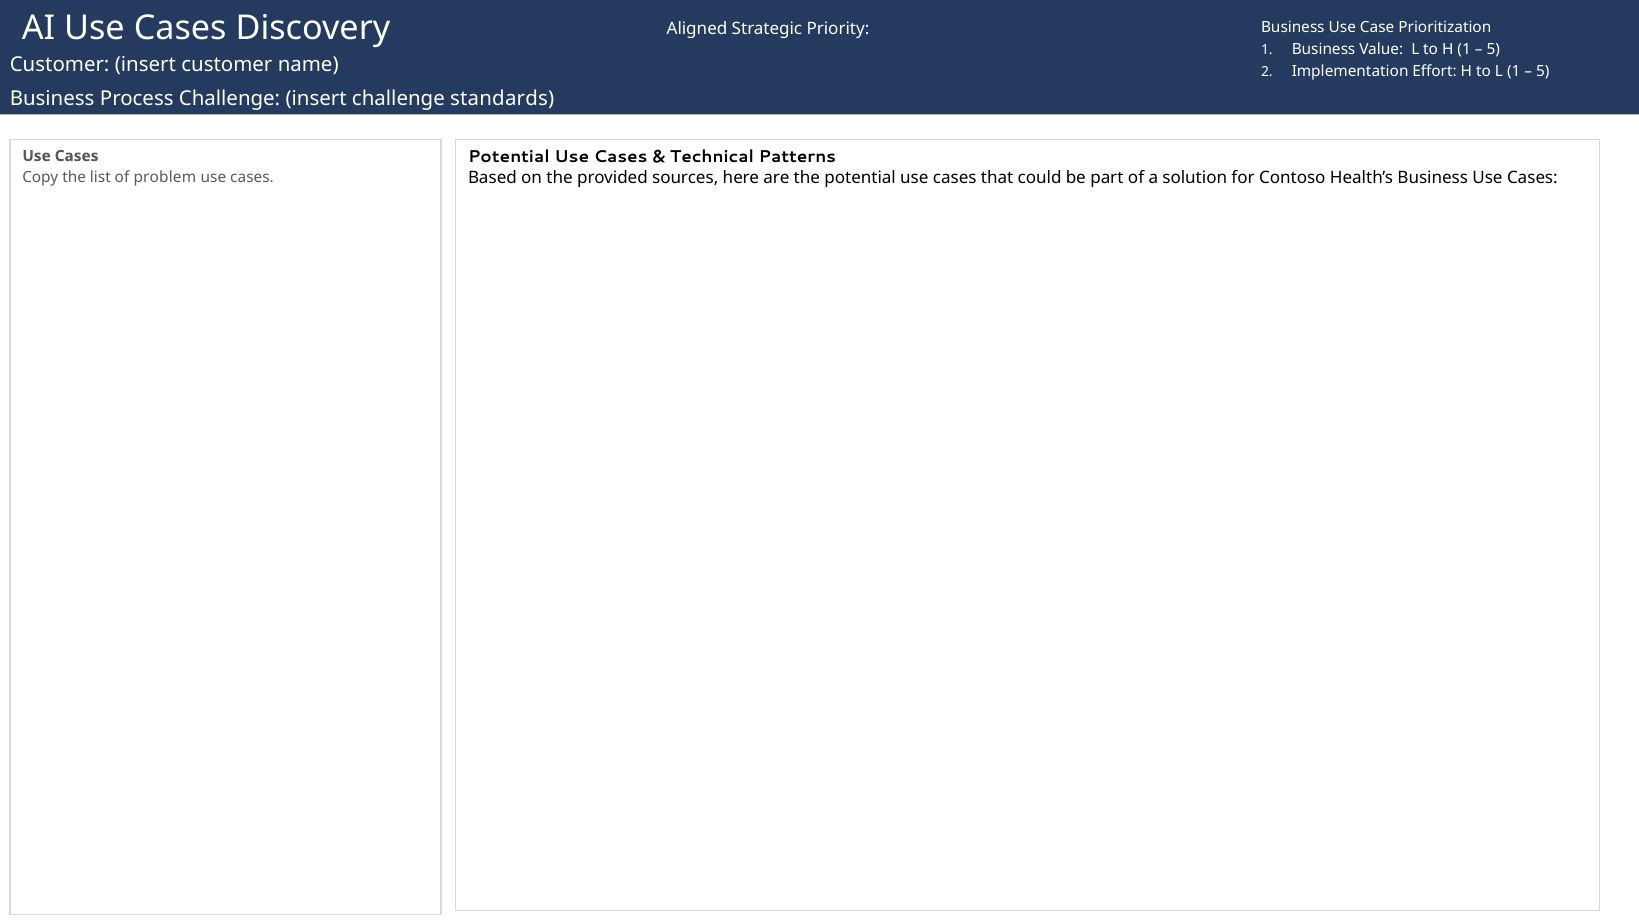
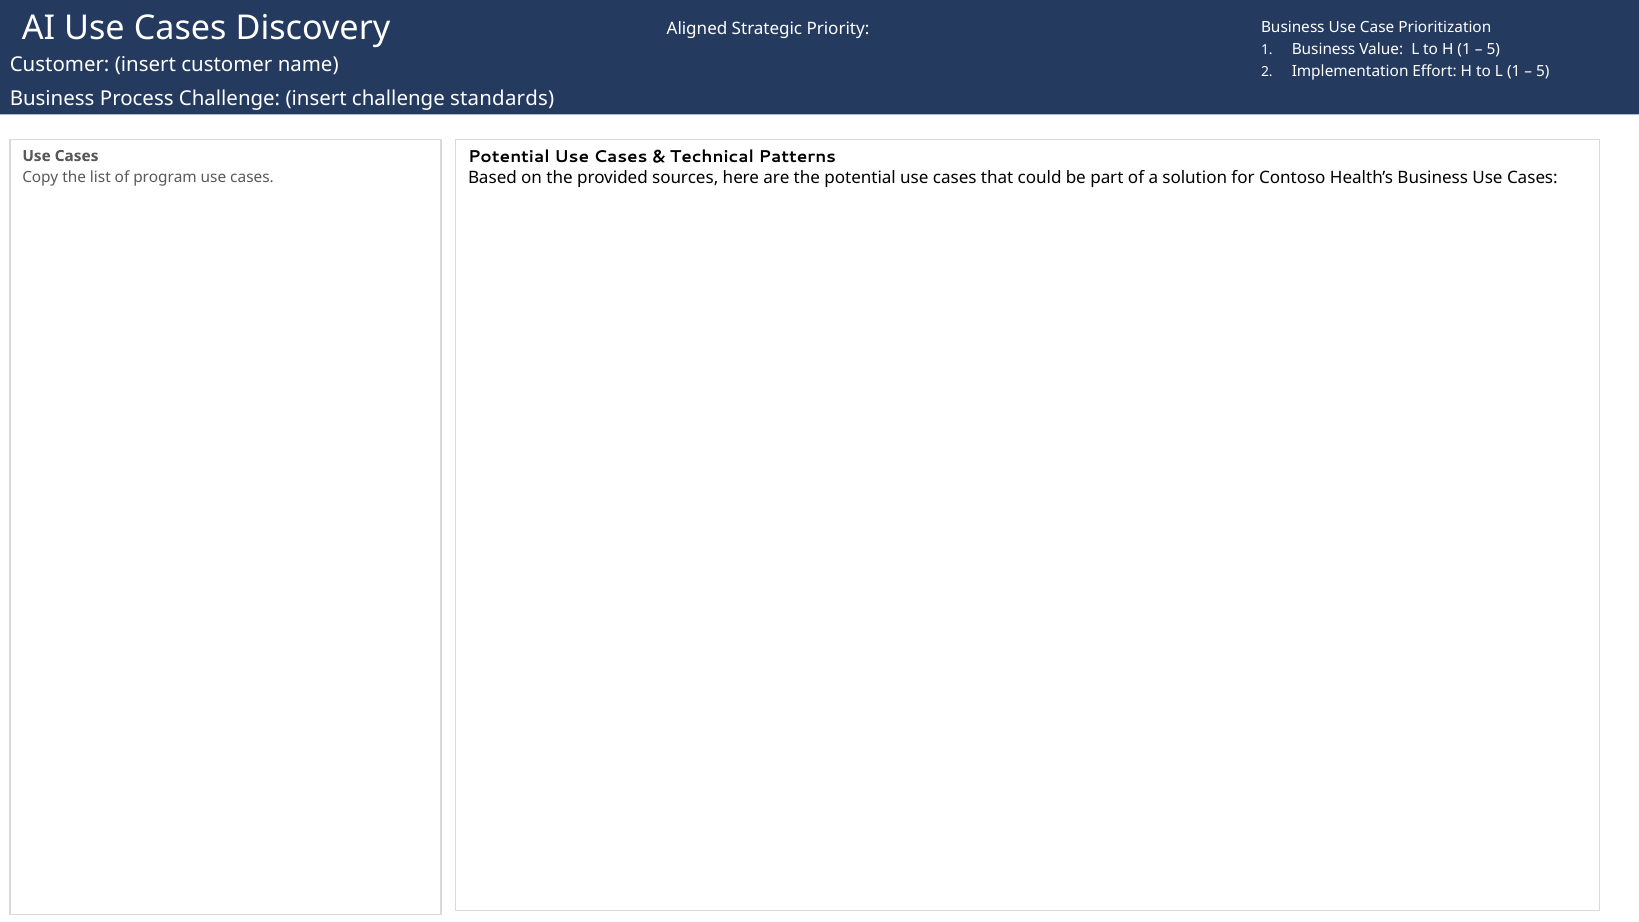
problem: problem -> program
